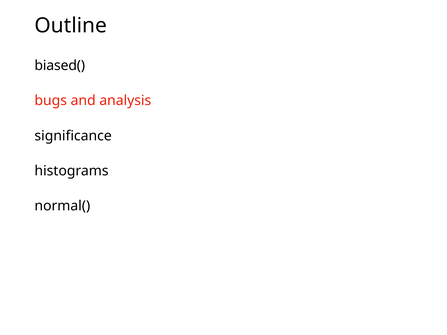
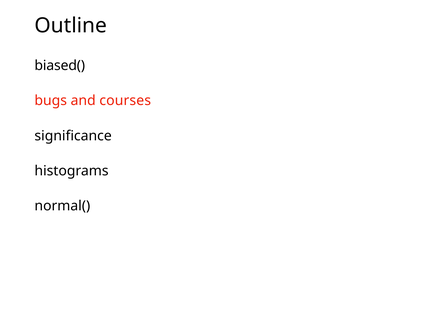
analysis: analysis -> courses
